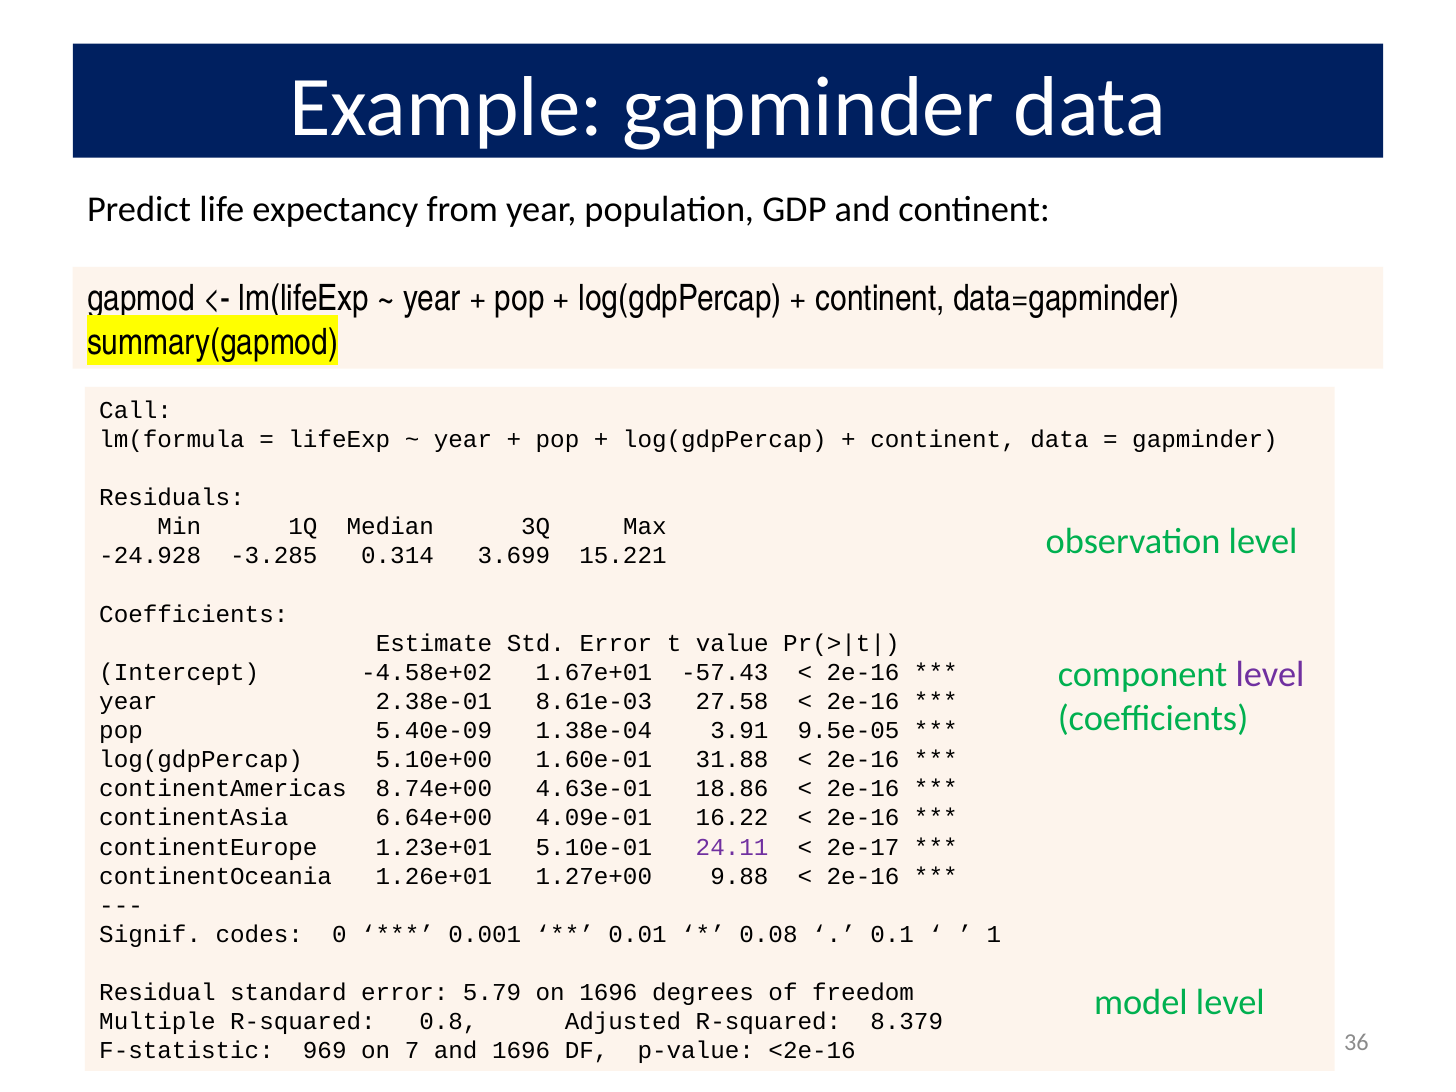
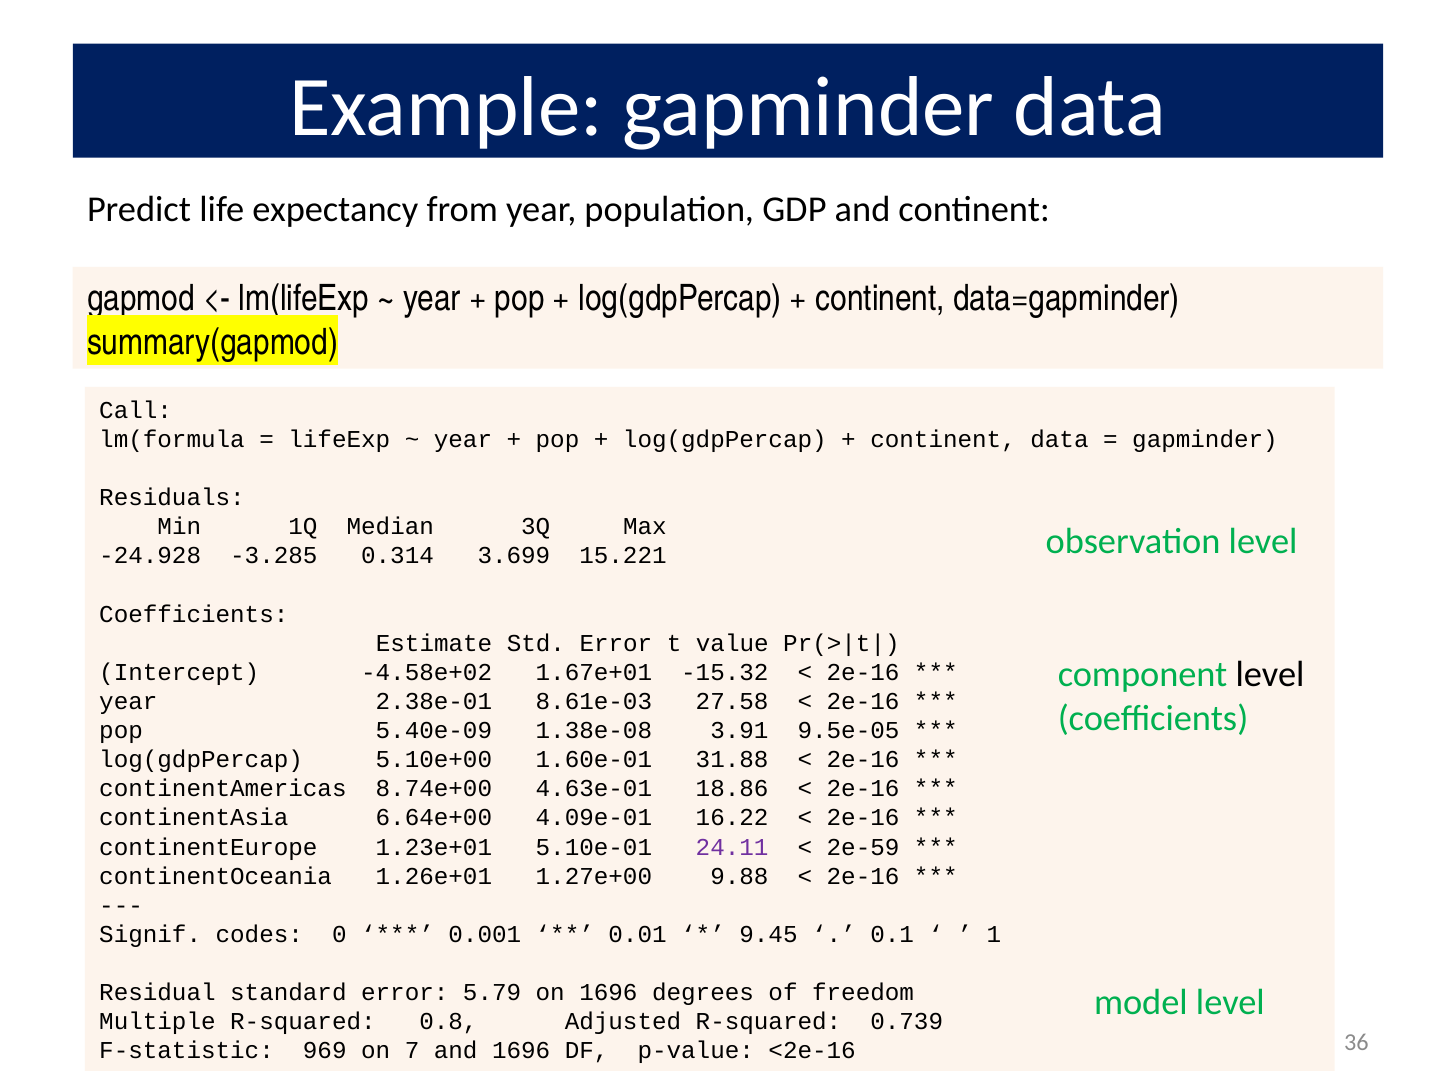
level at (1270, 675) colour: purple -> black
-57.43: -57.43 -> -15.32
1.38e-04: 1.38e-04 -> 1.38e-08
2e-17: 2e-17 -> 2e-59
0.08: 0.08 -> 9.45
8.379: 8.379 -> 0.739
